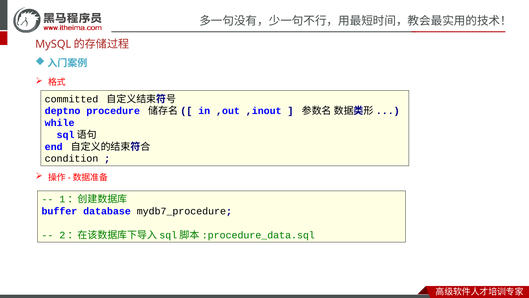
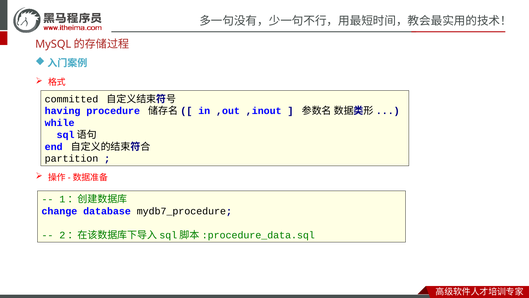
deptno: deptno -> having
condition: condition -> partition
buffer: buffer -> change
